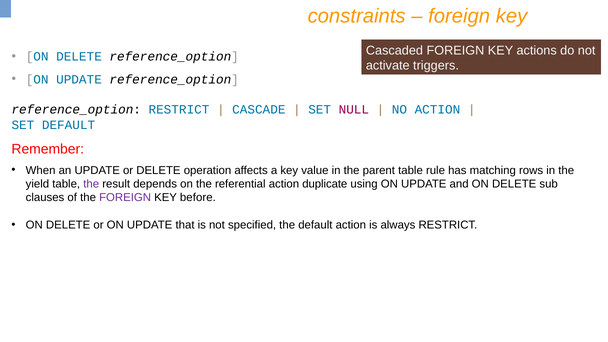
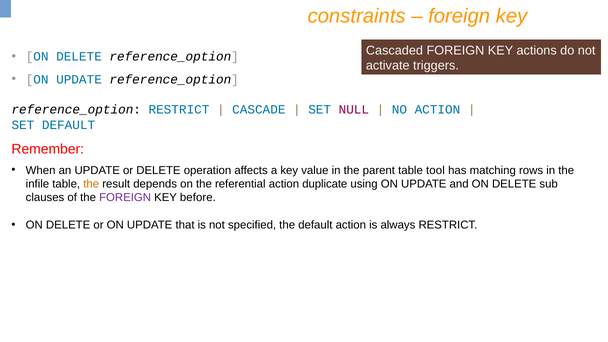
rule: rule -> tool
yield: yield -> infile
the at (91, 184) colour: purple -> orange
